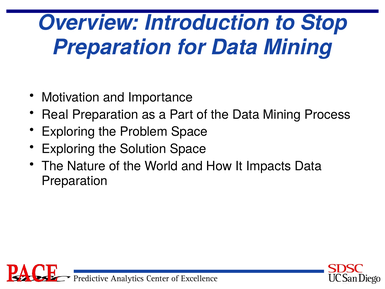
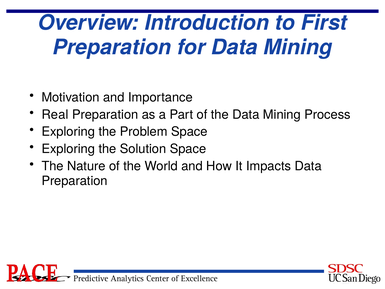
Stop: Stop -> First
